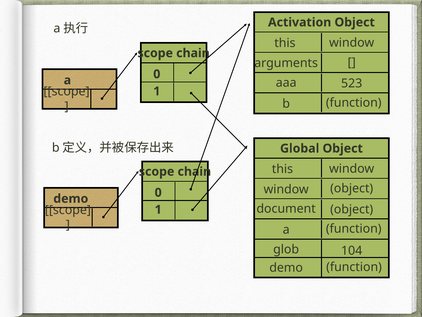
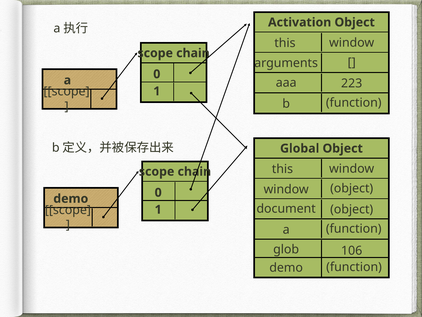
523: 523 -> 223
104: 104 -> 106
